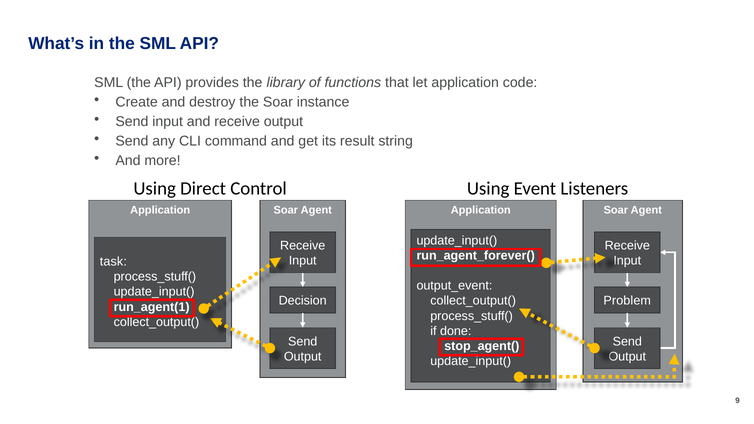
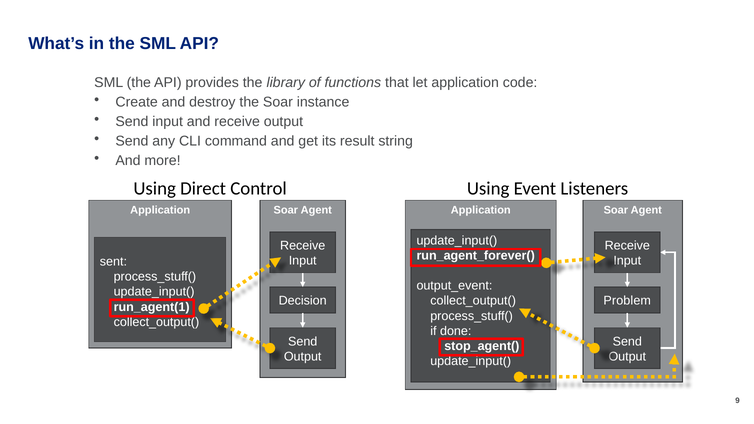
task: task -> sent
